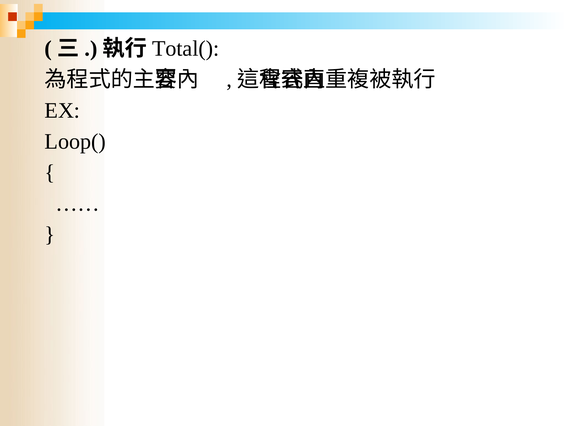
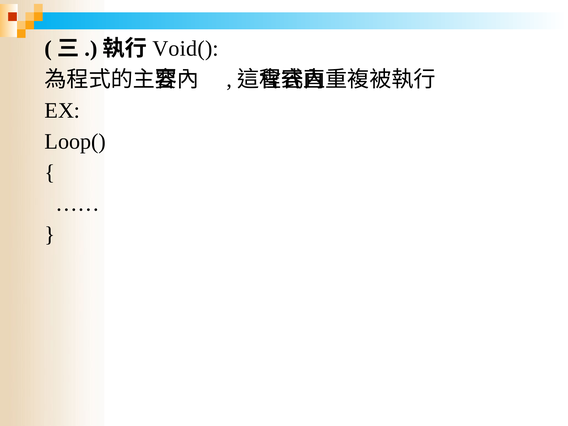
Total(: Total( -> Void(
